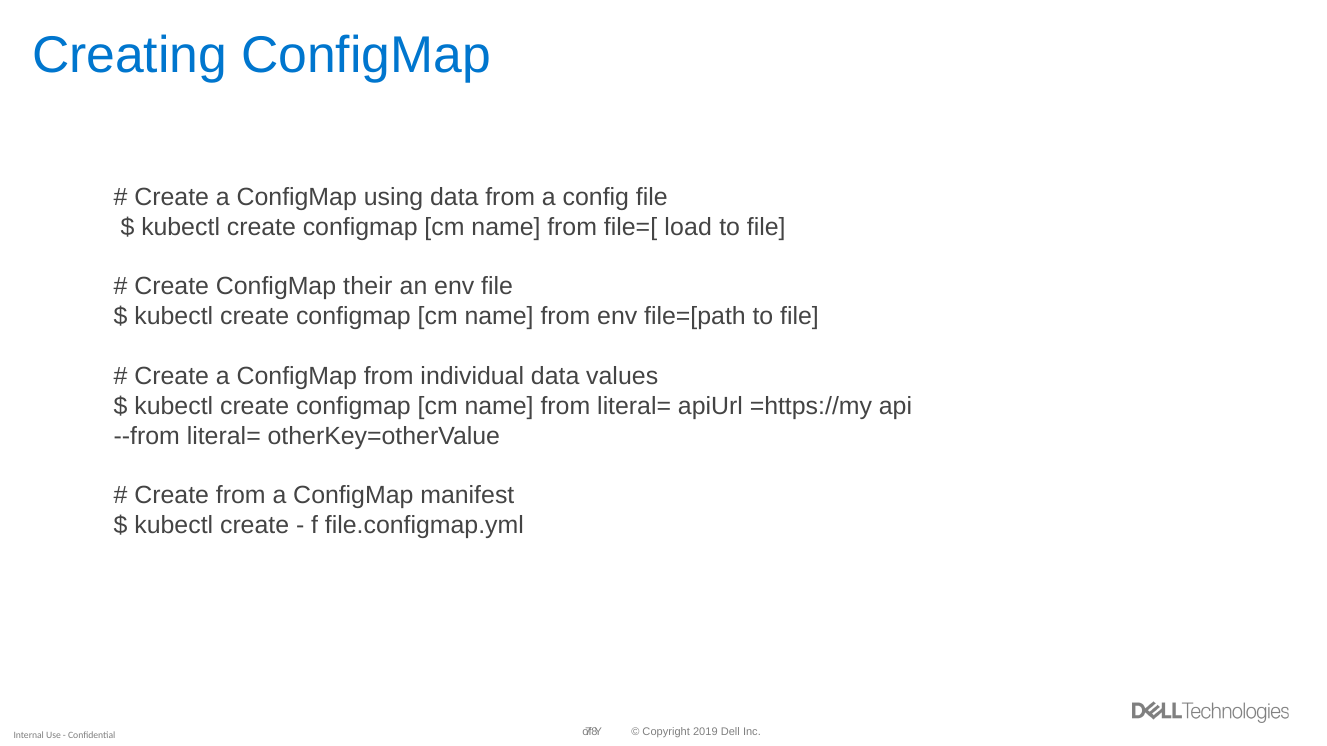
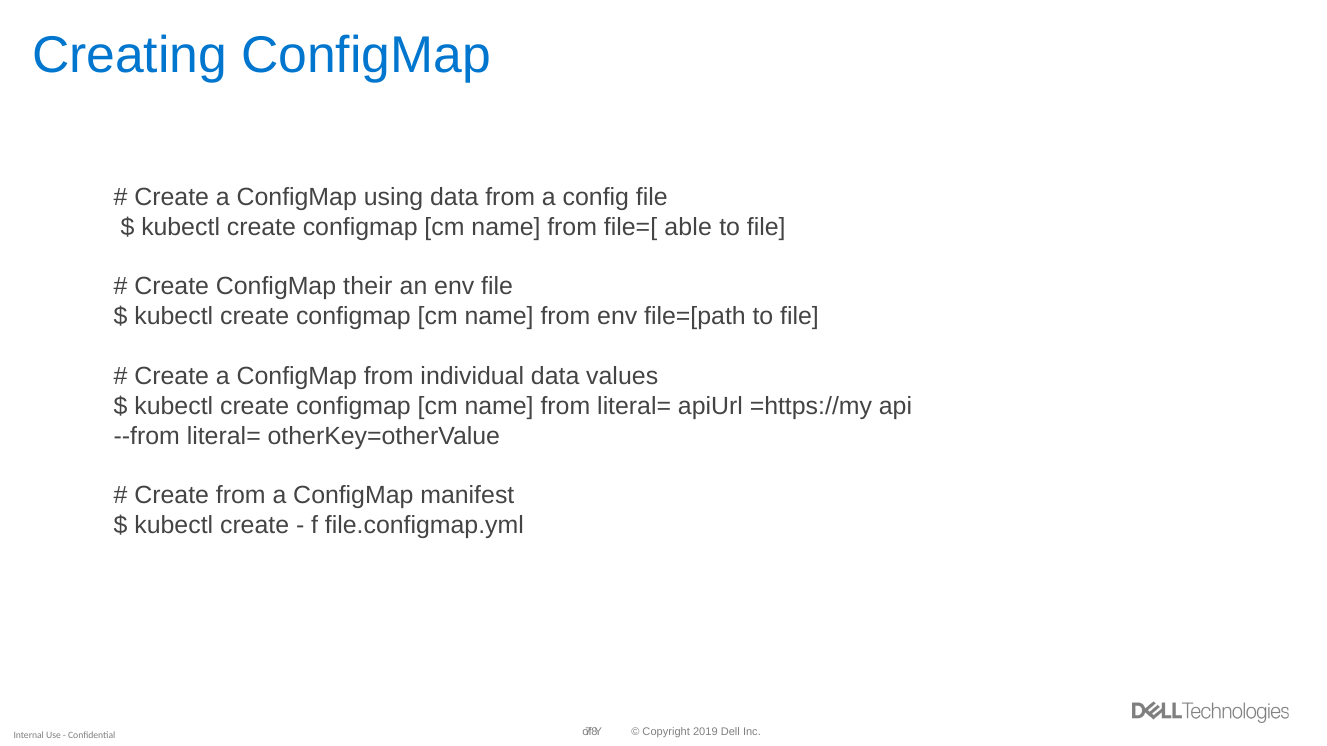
load: load -> able
